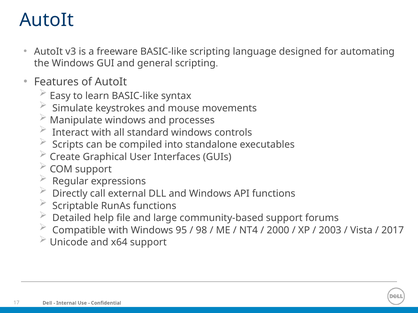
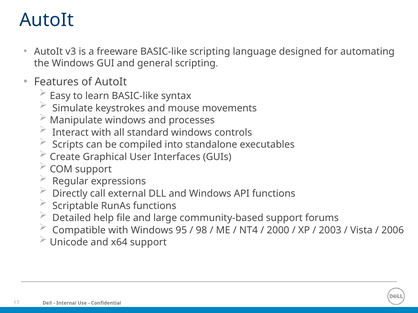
2017: 2017 -> 2006
